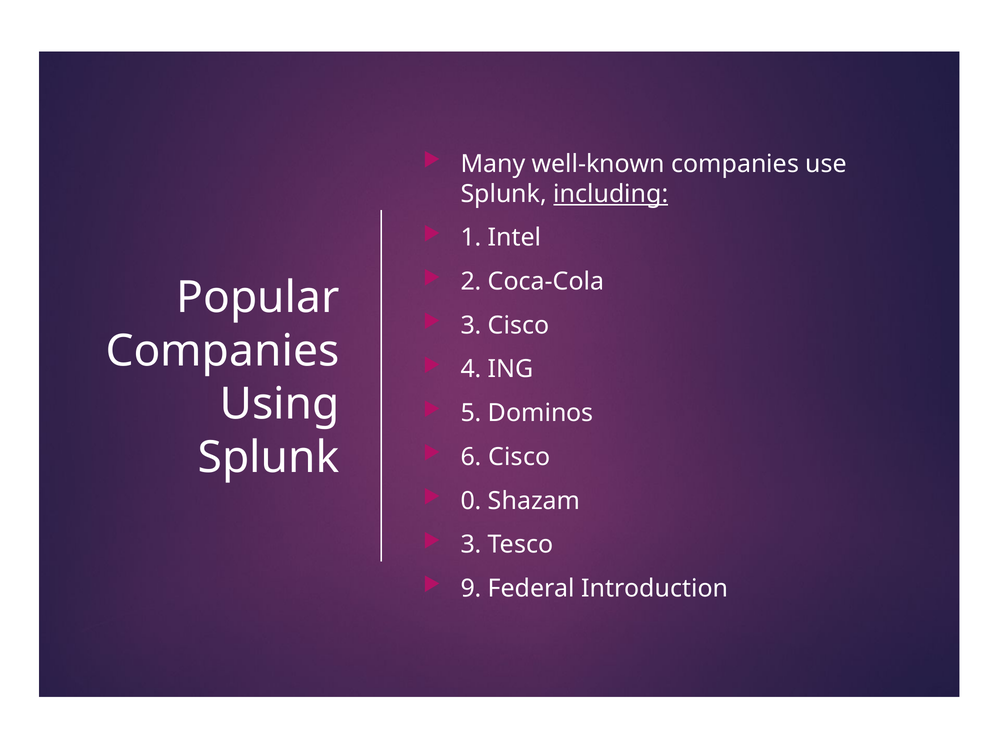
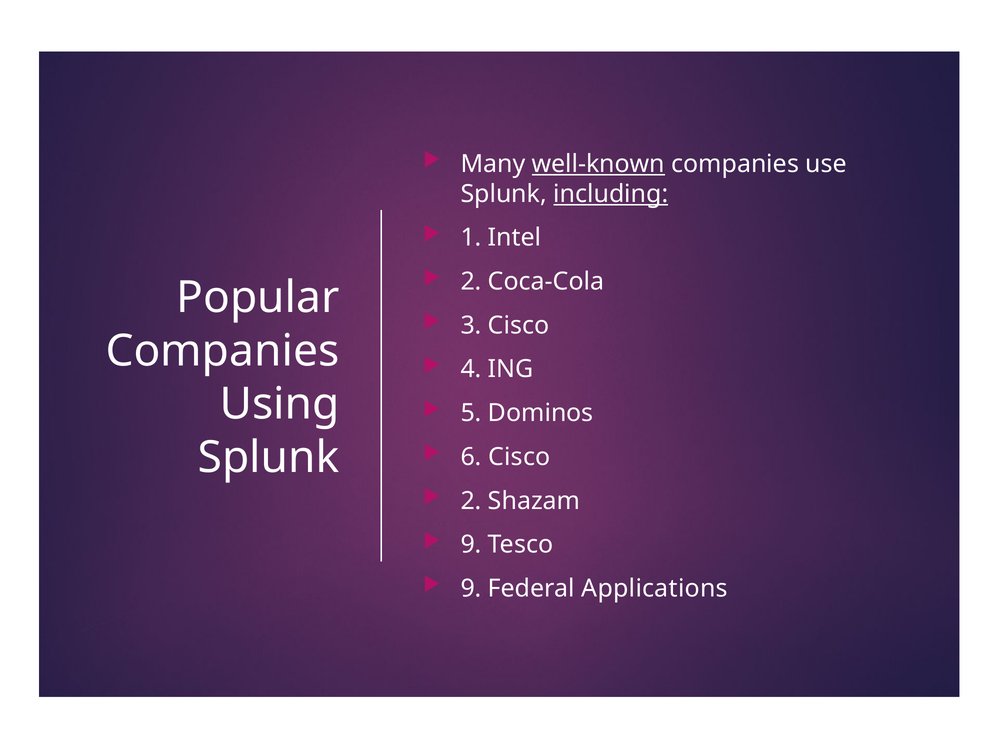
well-known underline: none -> present
0 at (471, 501): 0 -> 2
3 at (471, 545): 3 -> 9
Introduction: Introduction -> Applications
